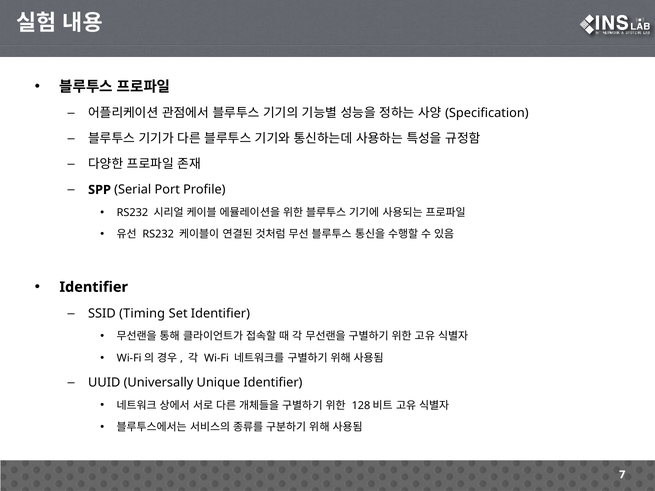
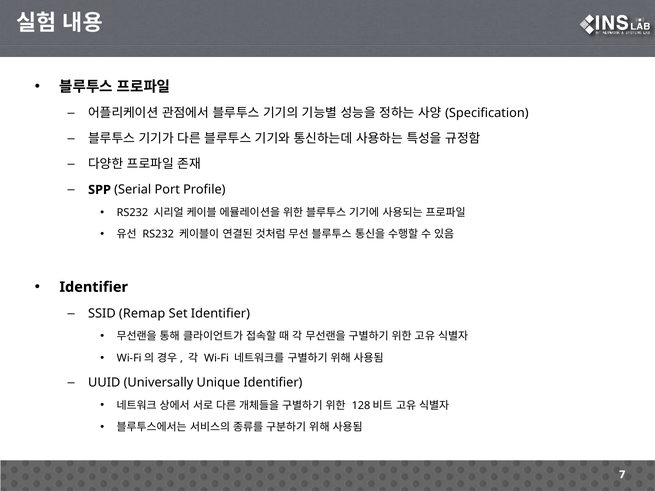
Timing: Timing -> Remap
